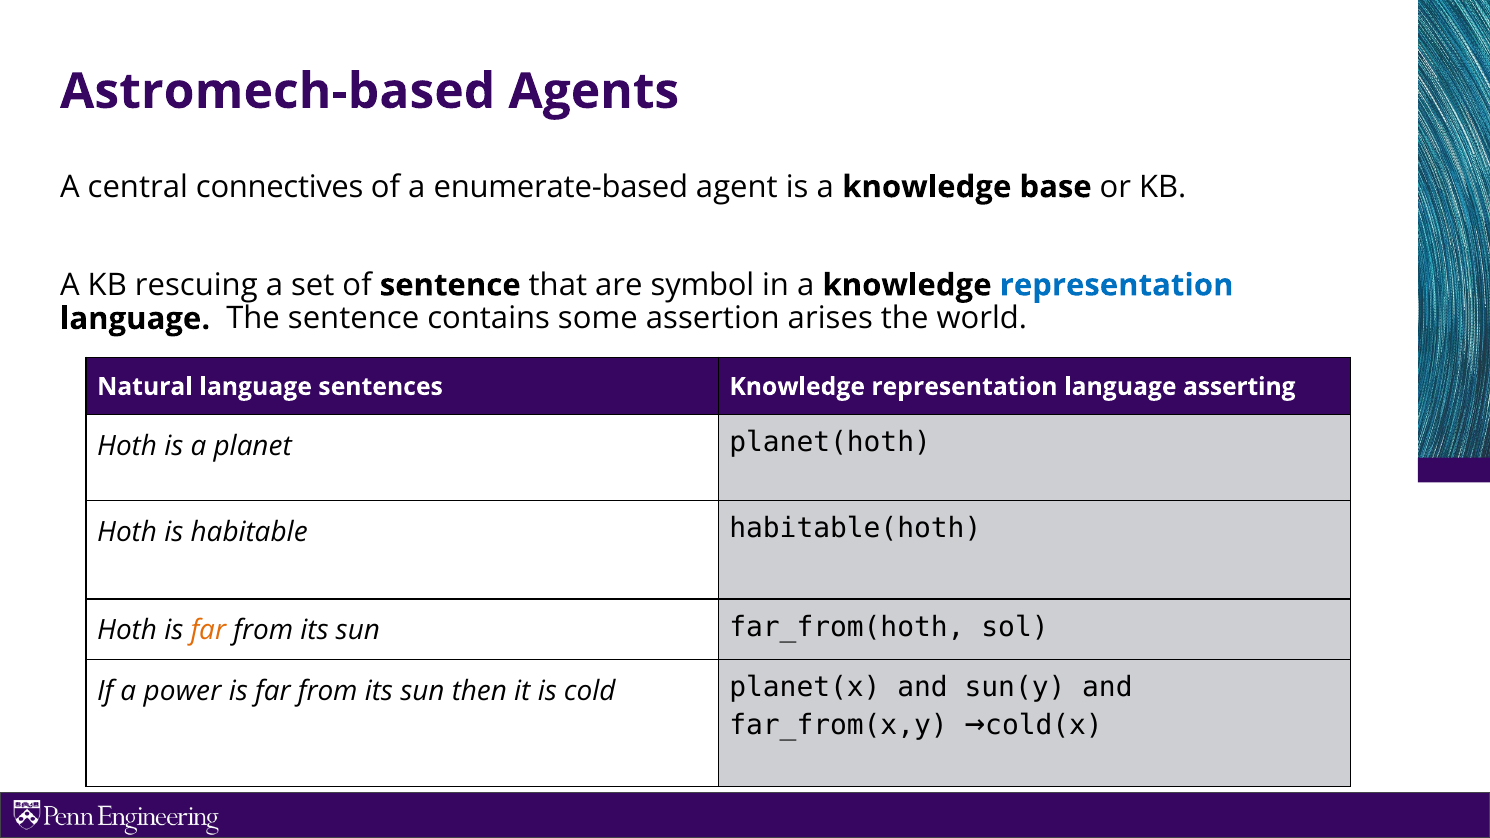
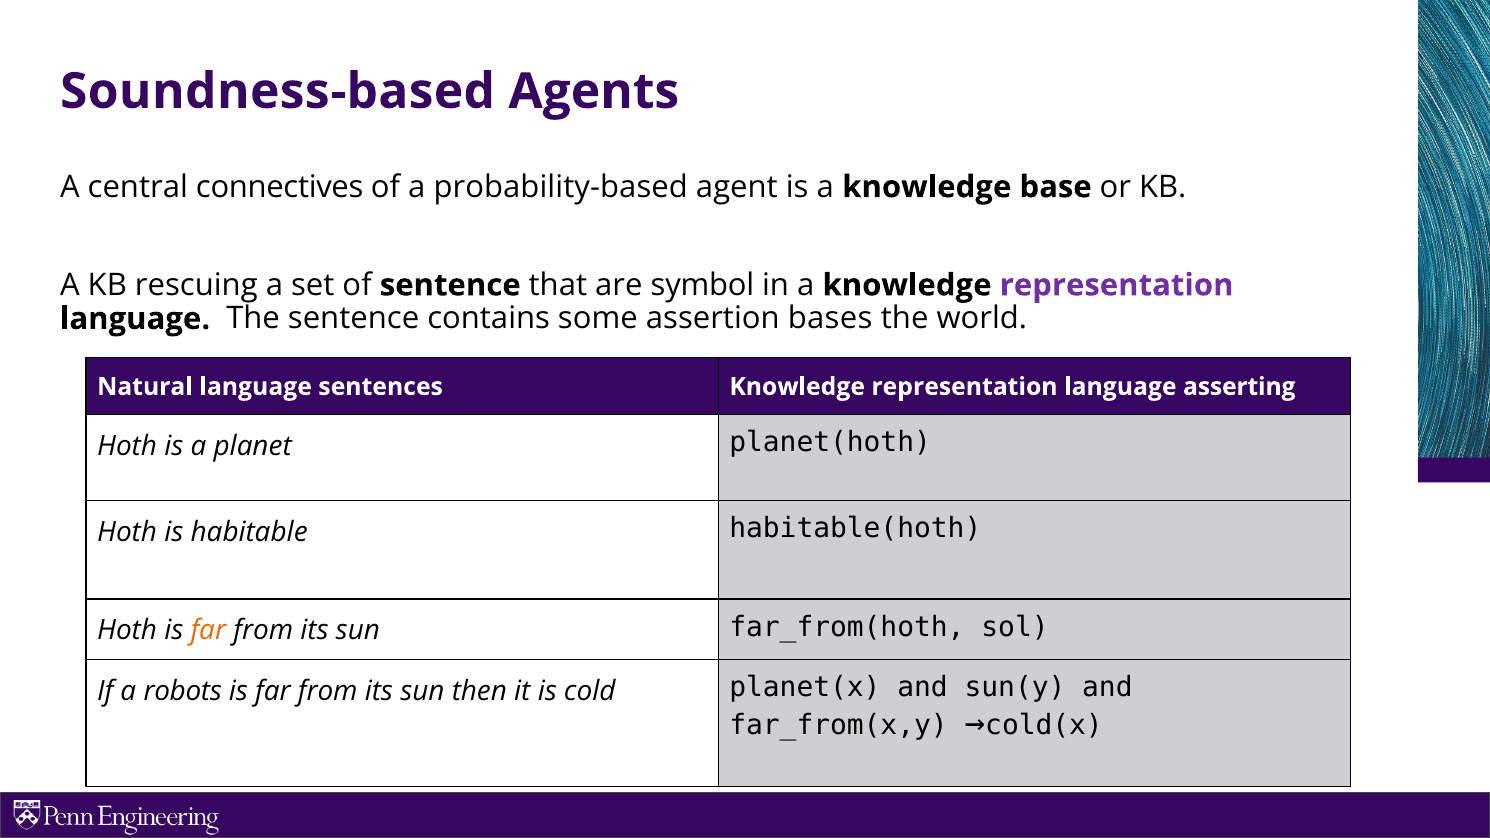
Astromech-based: Astromech-based -> Soundness-based
enumerate-based: enumerate-based -> probability-based
representation at (1117, 285) colour: blue -> purple
arises: arises -> bases
power: power -> robots
